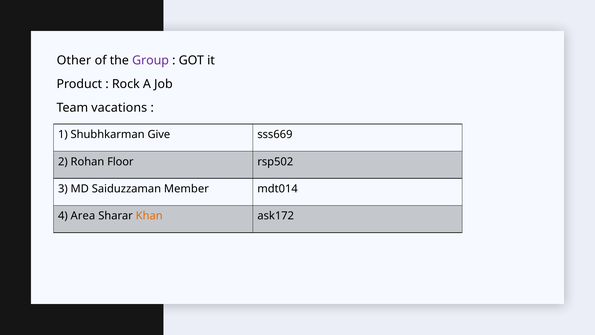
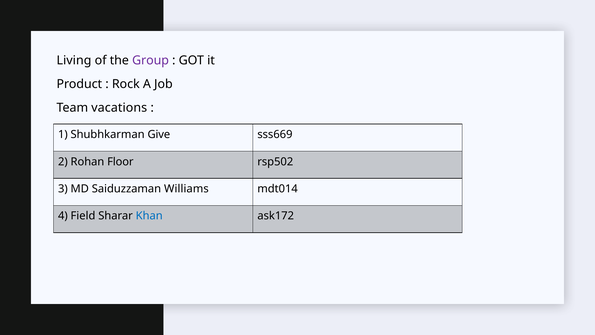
Other: Other -> Living
Member: Member -> Williams
Area: Area -> Field
Khan colour: orange -> blue
